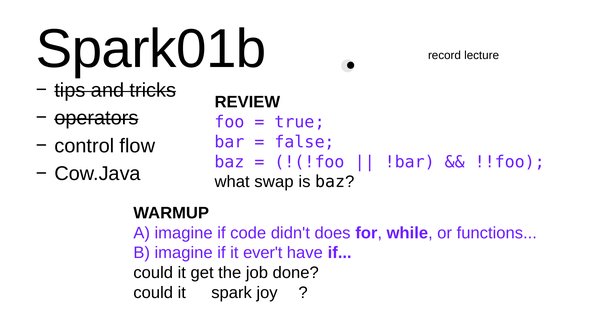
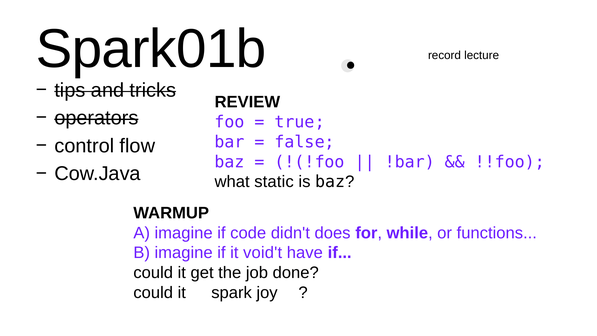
swap: swap -> static
ever't: ever't -> void't
